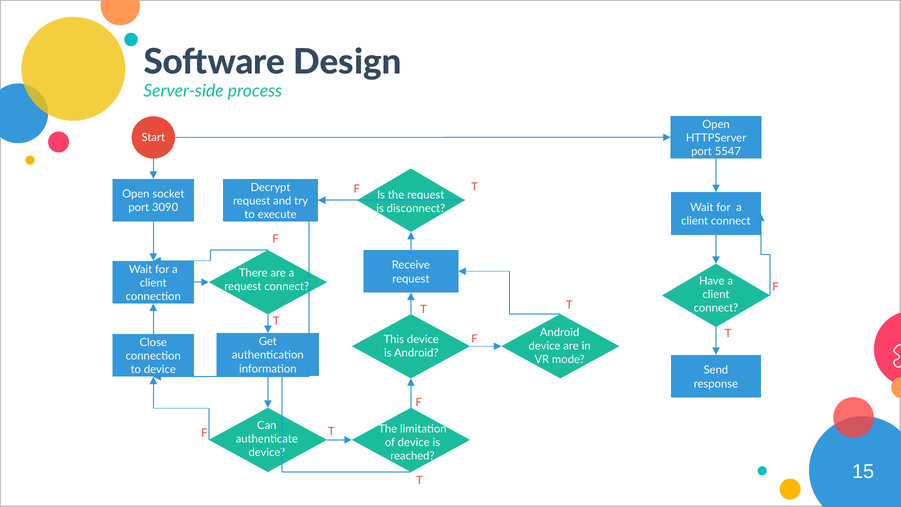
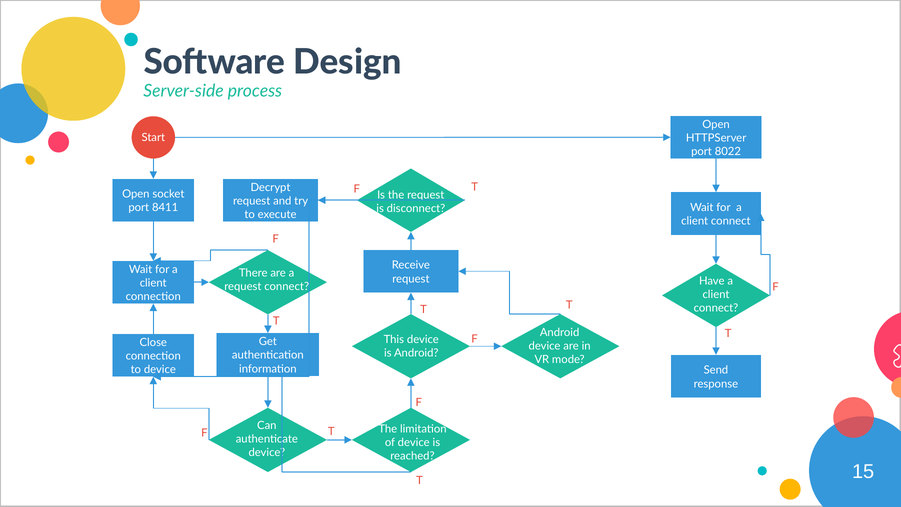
5547: 5547 -> 8022
3090: 3090 -> 8411
